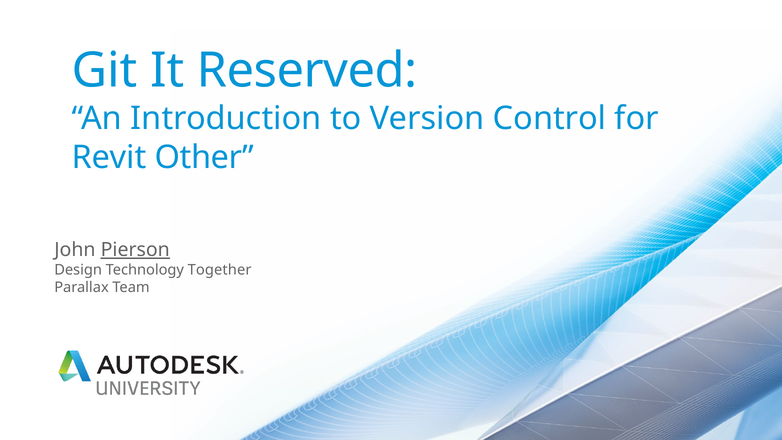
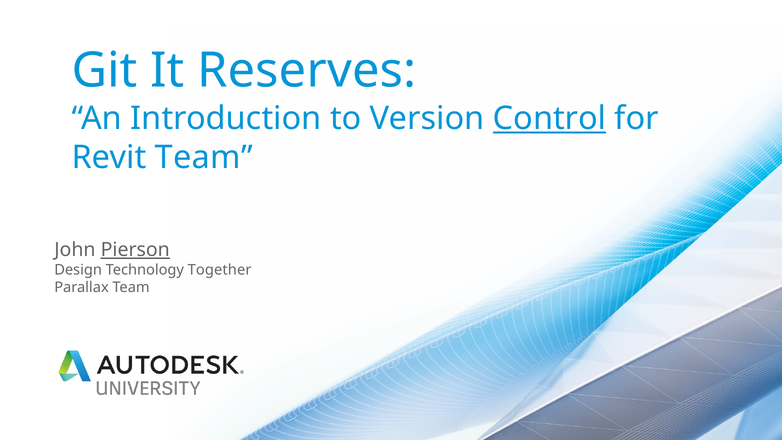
Reserved: Reserved -> Reserves
Control underline: none -> present
Revit Other: Other -> Team
